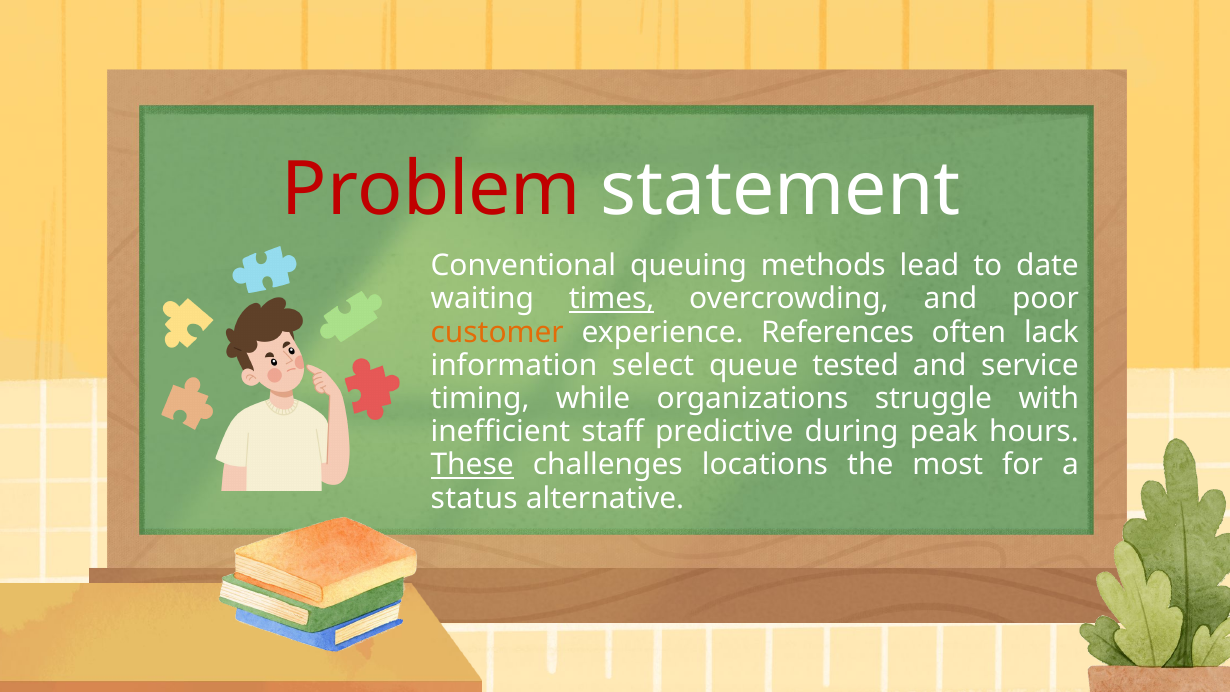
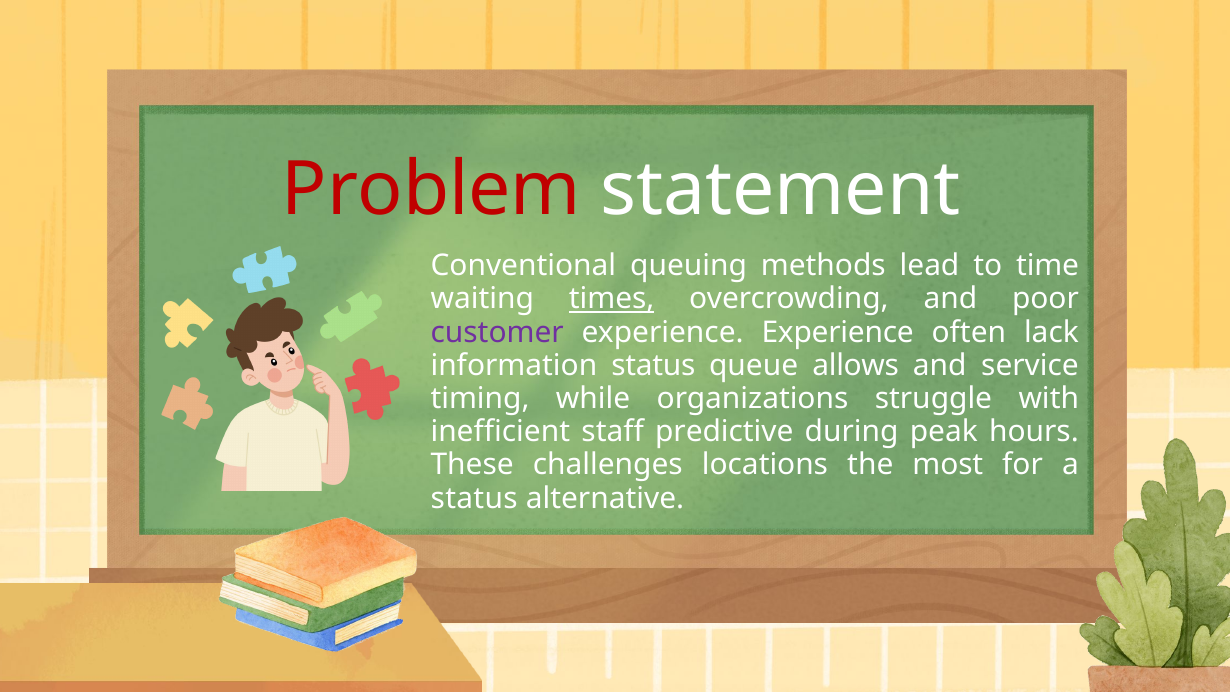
date: date -> time
customer colour: orange -> purple
experience References: References -> Experience
information select: select -> status
tested: tested -> allows
These underline: present -> none
